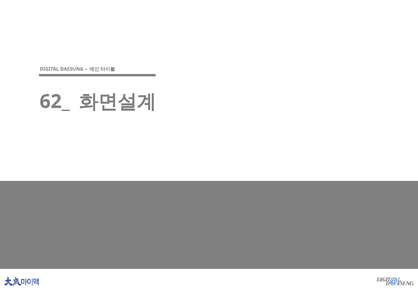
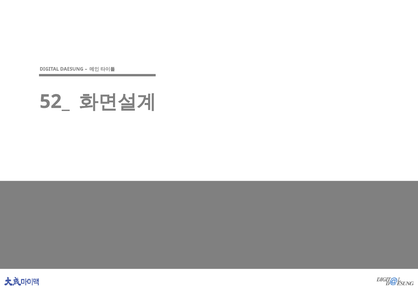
62_: 62_ -> 52_
